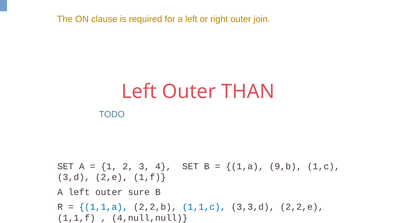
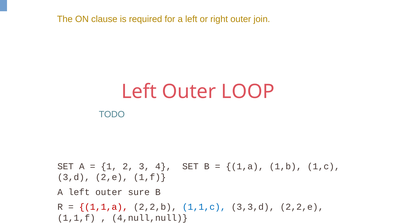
THAN: THAN -> LOOP
9,b: 9,b -> 1,b
1,1,a colour: blue -> red
